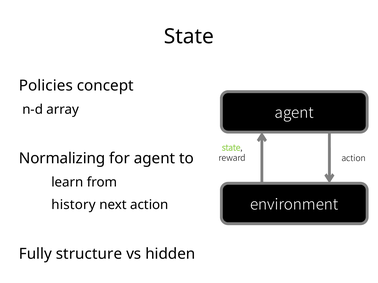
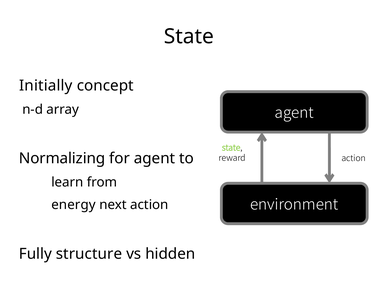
Policies: Policies -> Initially
history: history -> energy
